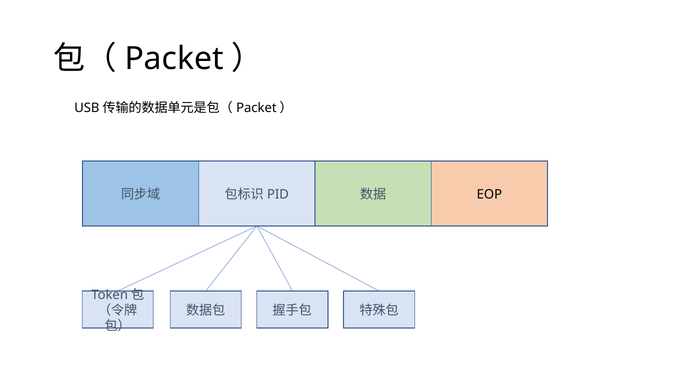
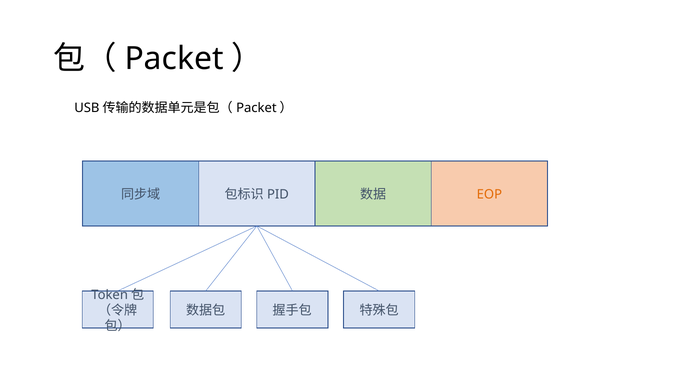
EOP colour: black -> orange
